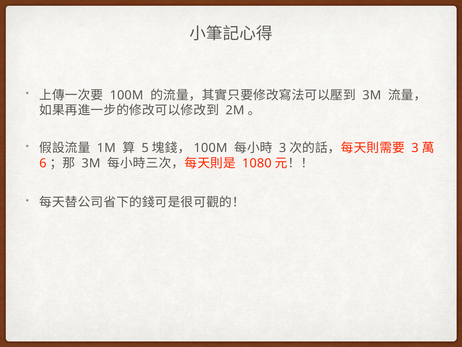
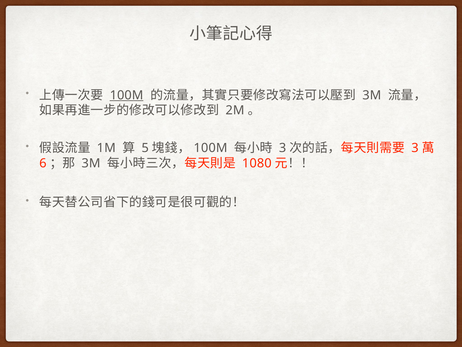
100M at (127, 95) underline: none -> present
